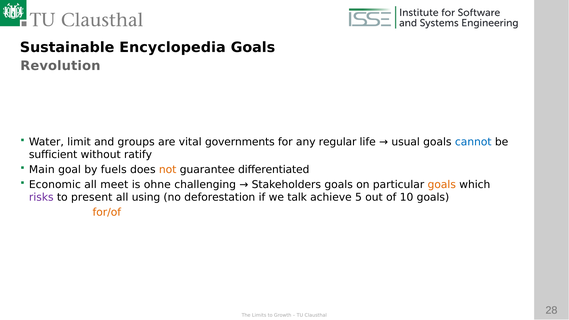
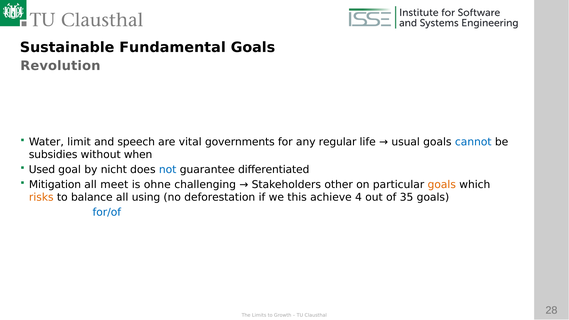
Encyclopedia: Encyclopedia -> Fundamental
groups: groups -> speech
sufficient: sufficient -> subsidies
ratify: ratify -> when
Main: Main -> Used
fuels: fuels -> nicht
not colour: orange -> blue
Economic: Economic -> Mitigation
Stakeholders goals: goals -> other
risks colour: purple -> orange
present: present -> balance
talk: talk -> this
5: 5 -> 4
10: 10 -> 35
for/of colour: orange -> blue
